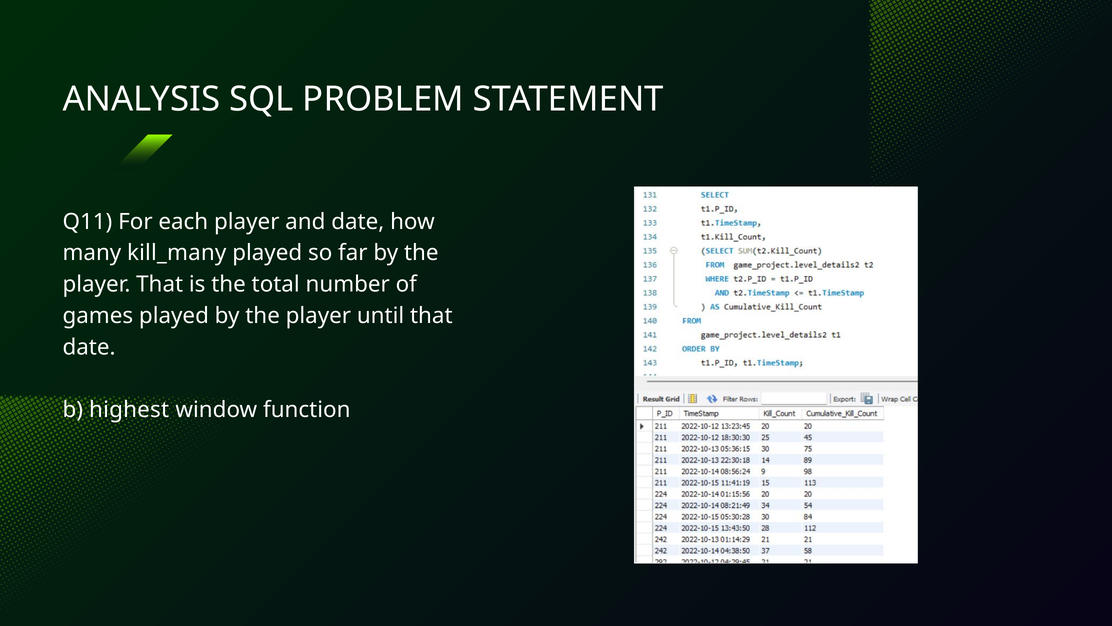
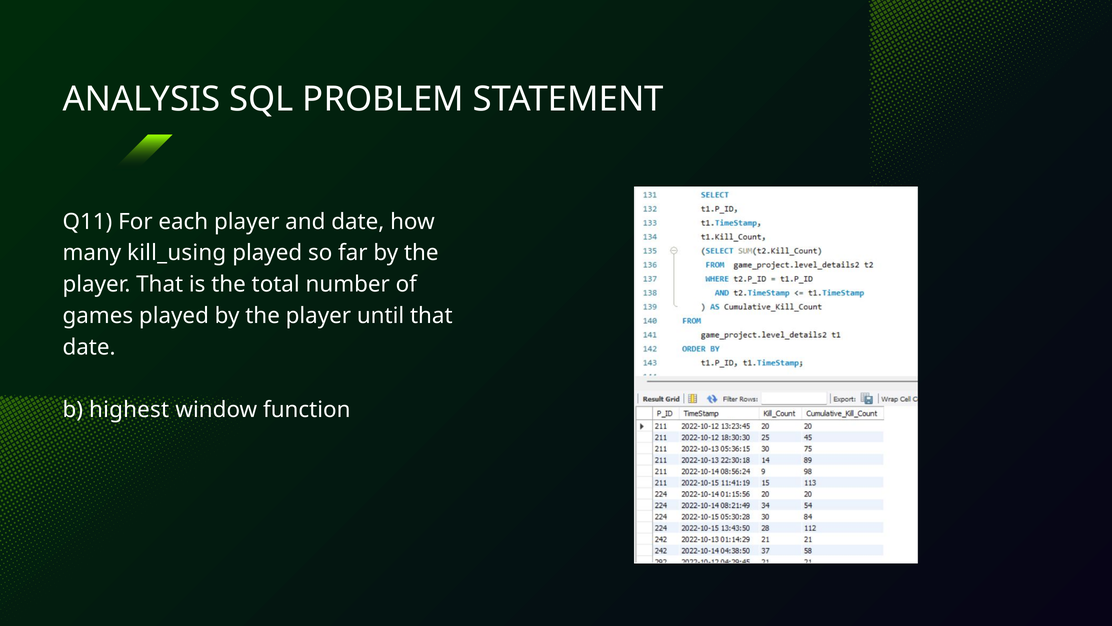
kill_many: kill_many -> kill_using
